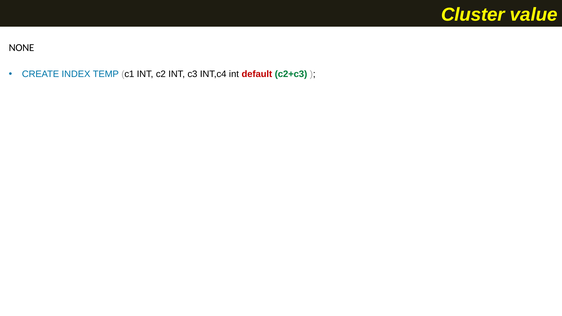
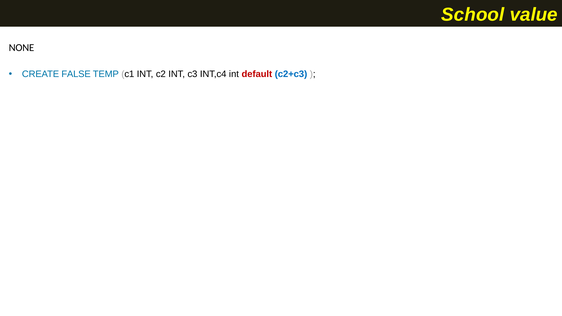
Cluster: Cluster -> School
INDEX: INDEX -> FALSE
c2+c3 colour: green -> blue
